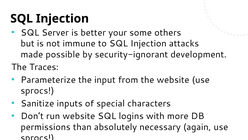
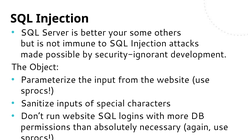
Traces: Traces -> Object
